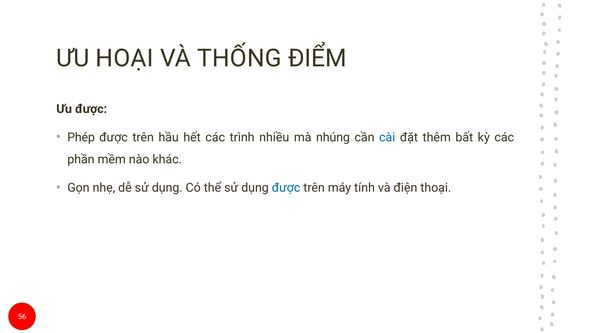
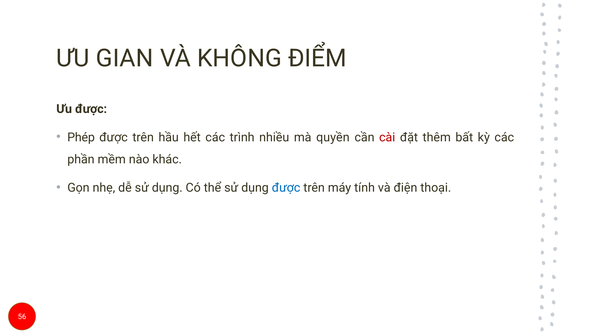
HOẠI: HOẠI -> GIAN
THỐNG: THỐNG -> KHÔNG
nhúng: nhúng -> quyền
cài colour: blue -> red
